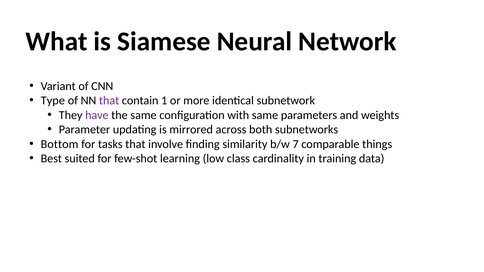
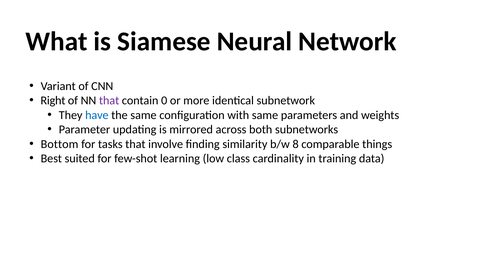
Type: Type -> Right
1: 1 -> 0
have colour: purple -> blue
7: 7 -> 8
